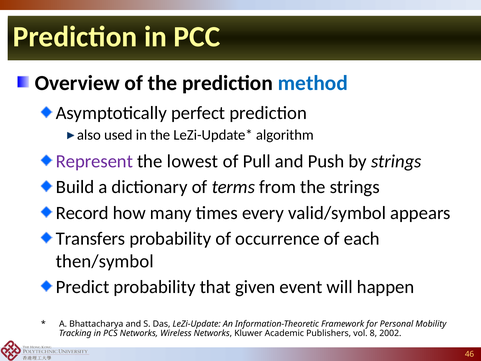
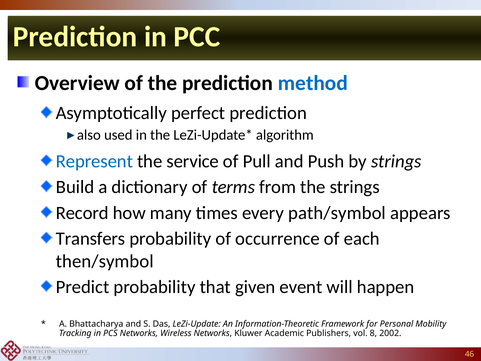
Represent colour: purple -> blue
lowest: lowest -> service
valid/symbol: valid/symbol -> path/symbol
